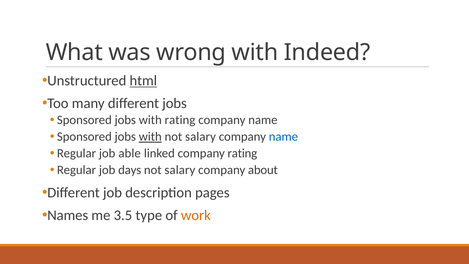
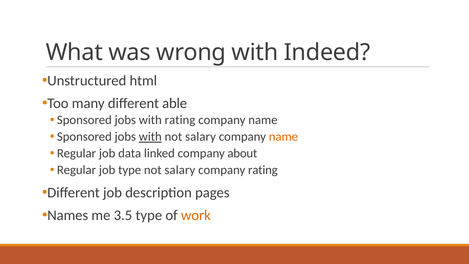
html underline: present -> none
different jobs: jobs -> able
name at (283, 137) colour: blue -> orange
able: able -> data
company rating: rating -> about
job days: days -> type
company about: about -> rating
